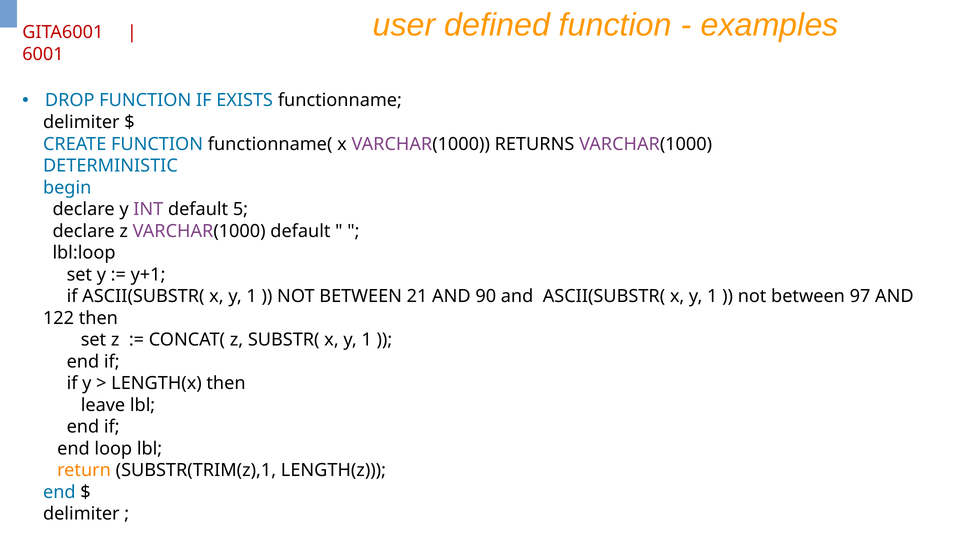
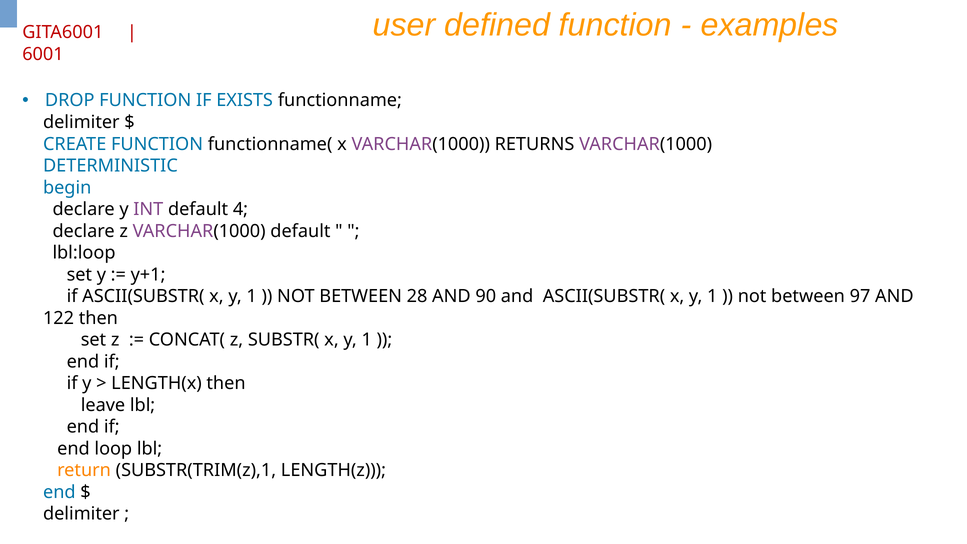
5: 5 -> 4
21: 21 -> 28
